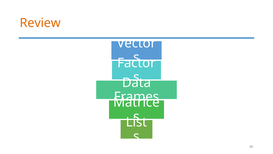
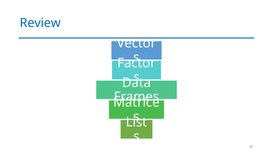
Review colour: orange -> blue
